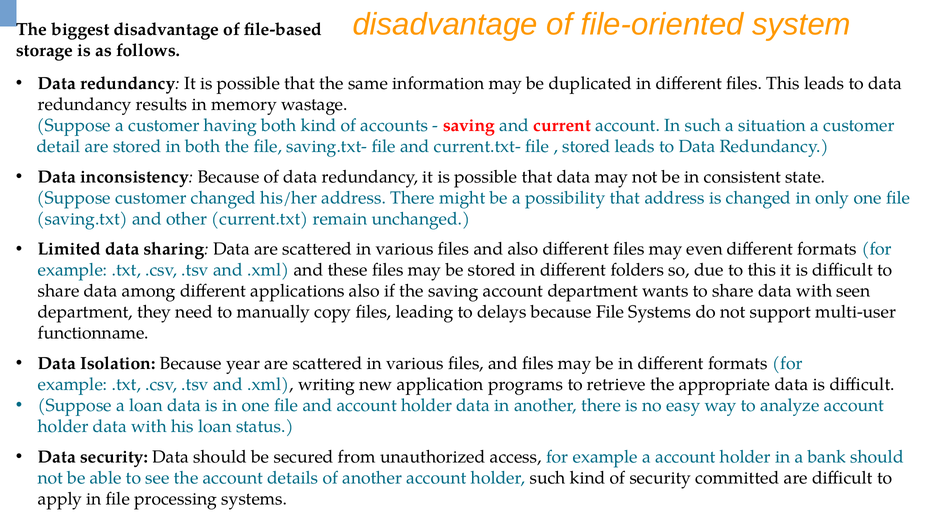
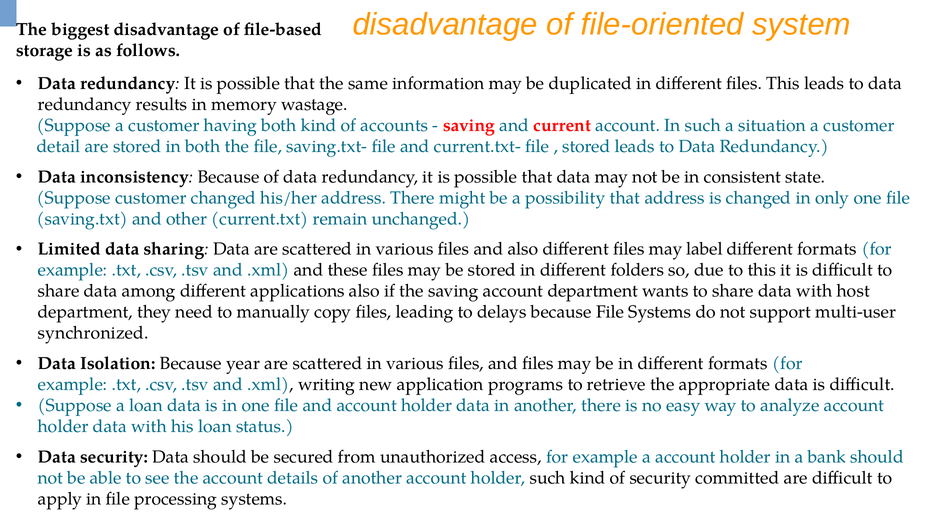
even: even -> label
seen: seen -> host
functionname: functionname -> synchronized
